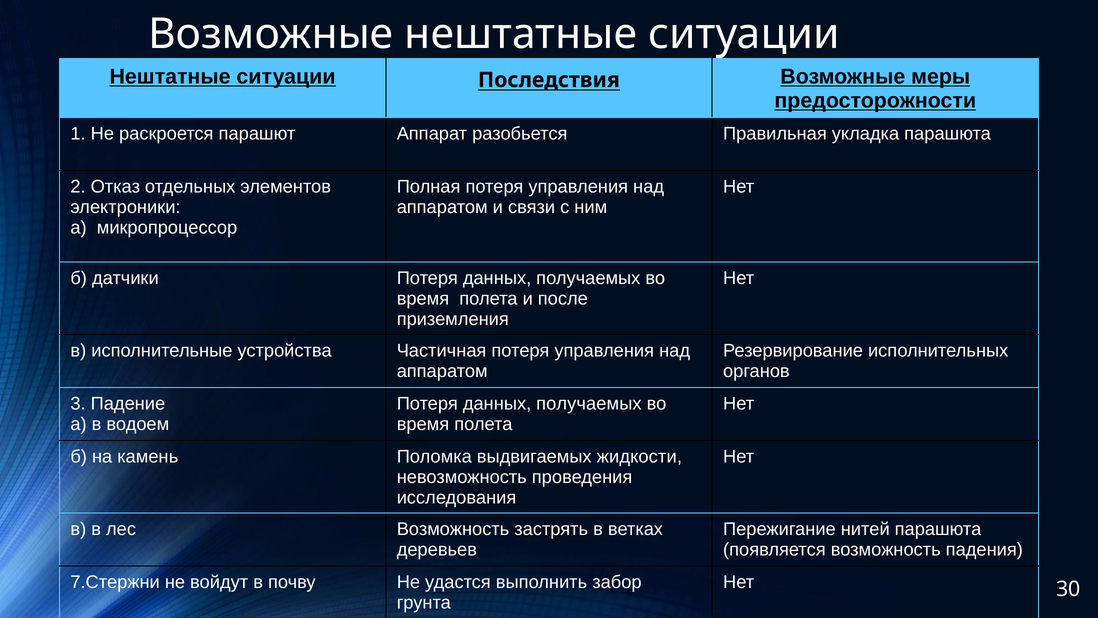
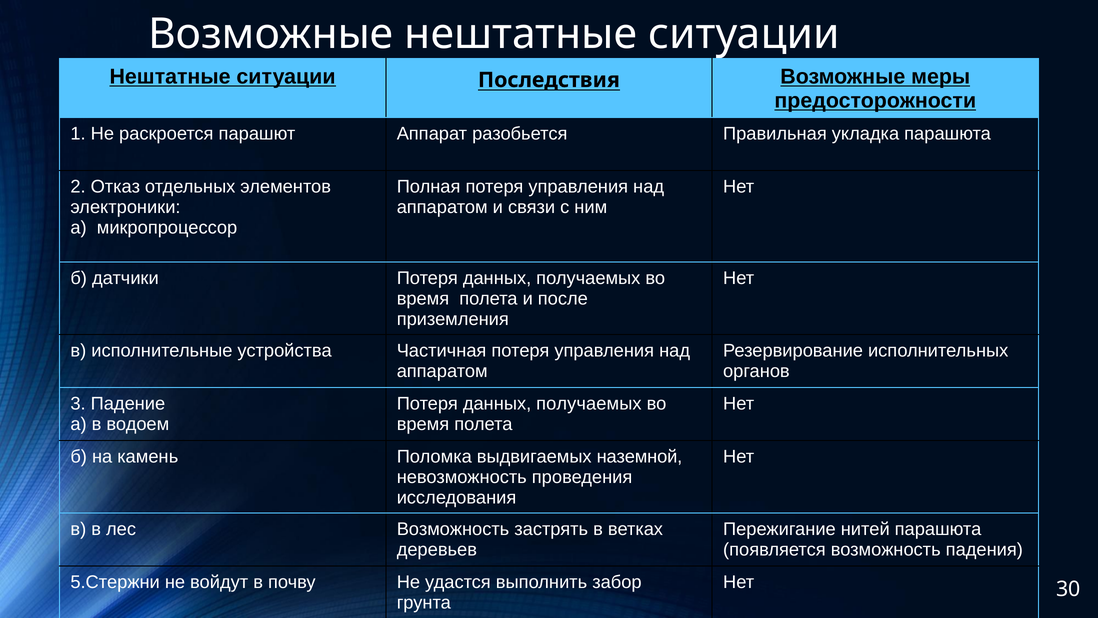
жидкости: жидкости -> наземной
7.Стержни: 7.Стержни -> 5.Стержни
